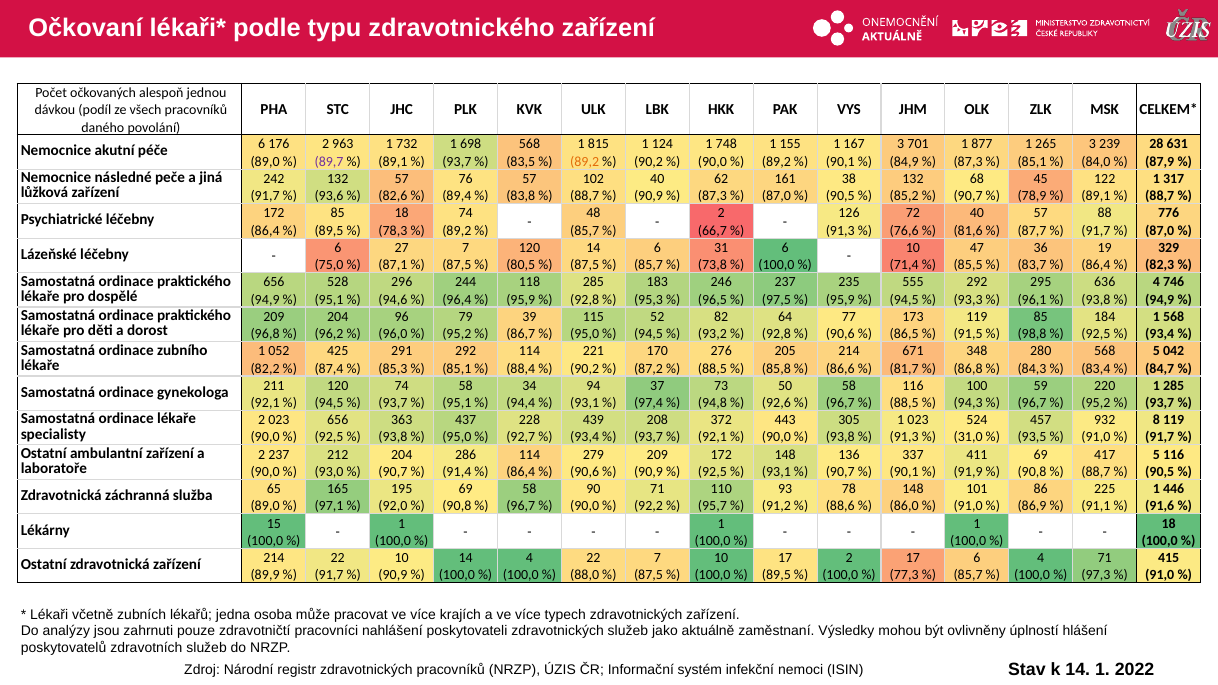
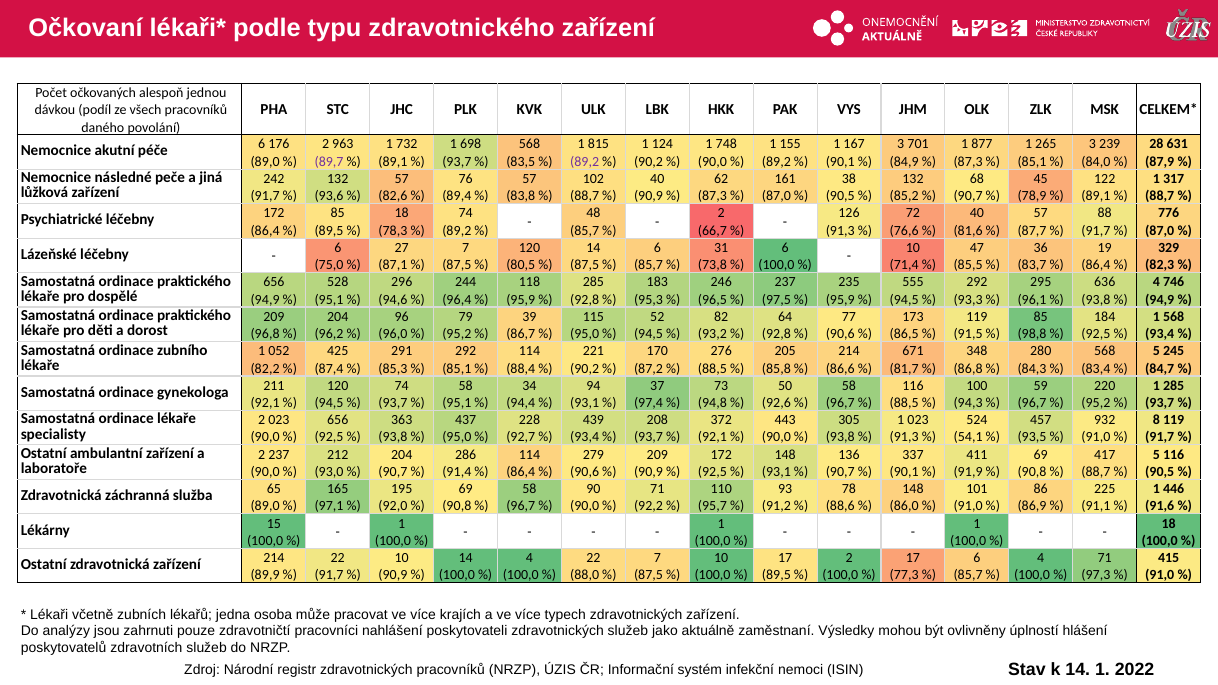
89,2 at (585, 162) colour: orange -> purple
042: 042 -> 245
31,0: 31,0 -> 54,1
